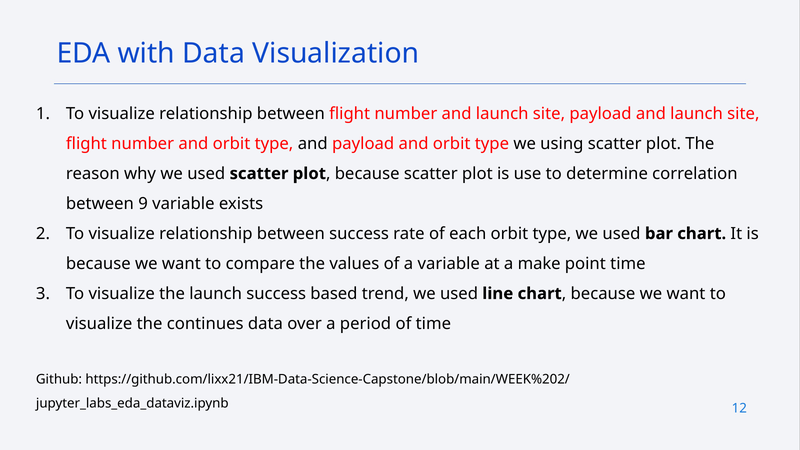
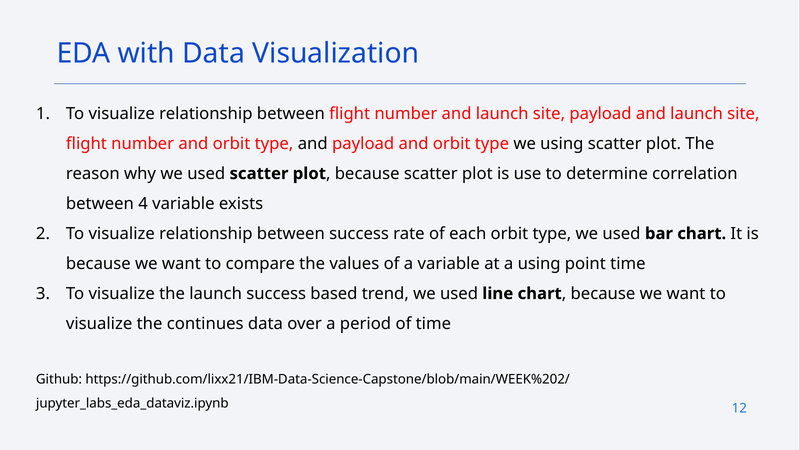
9: 9 -> 4
a make: make -> using
